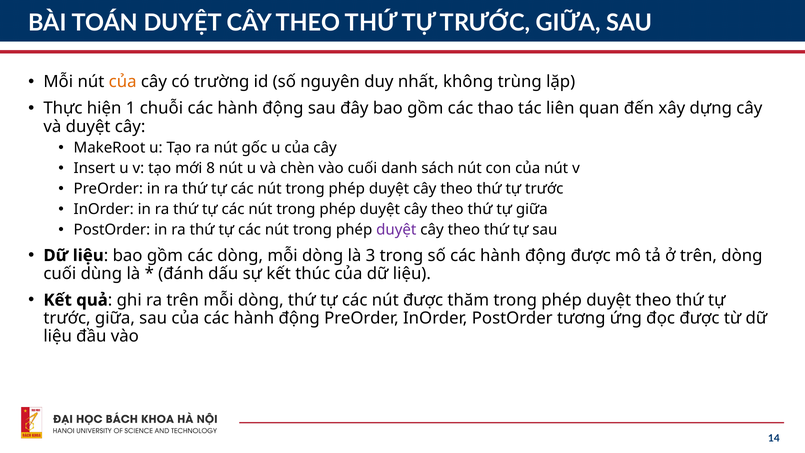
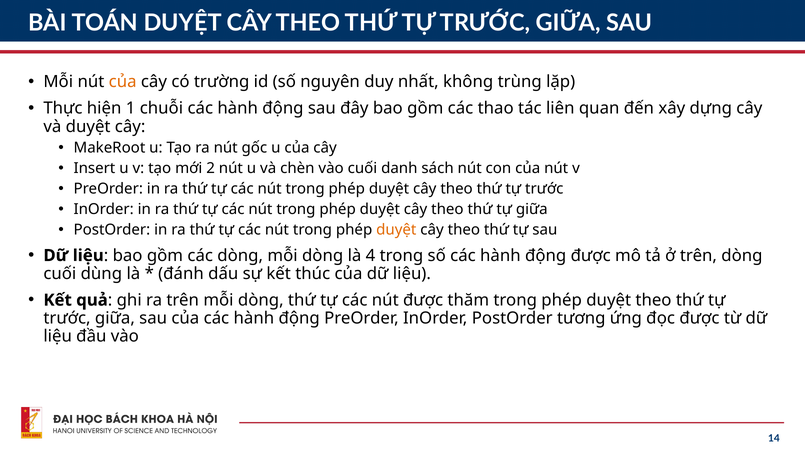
8: 8 -> 2
duyệt at (396, 230) colour: purple -> orange
3: 3 -> 4
